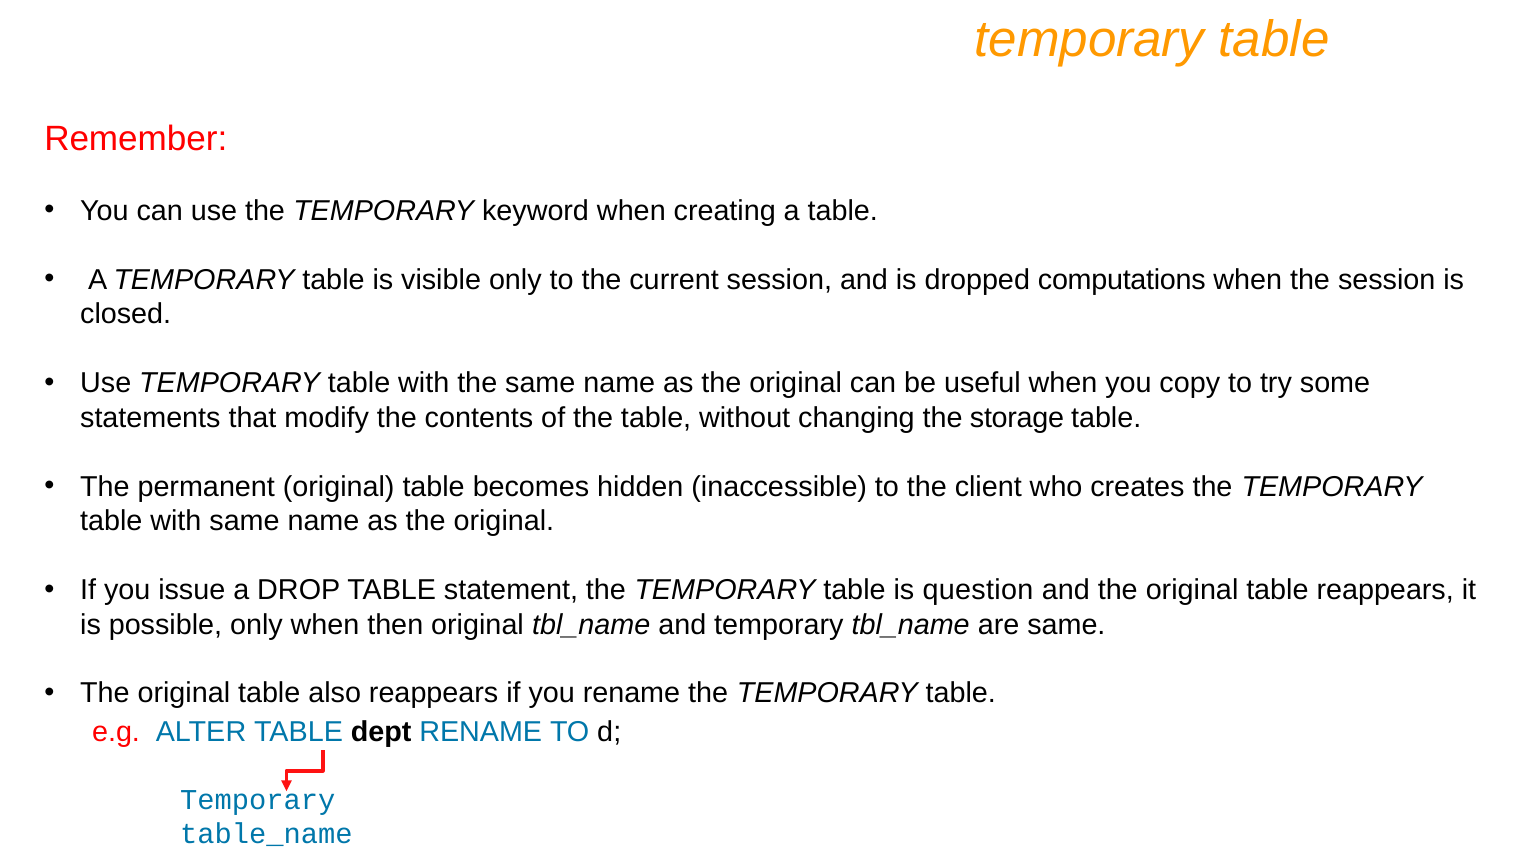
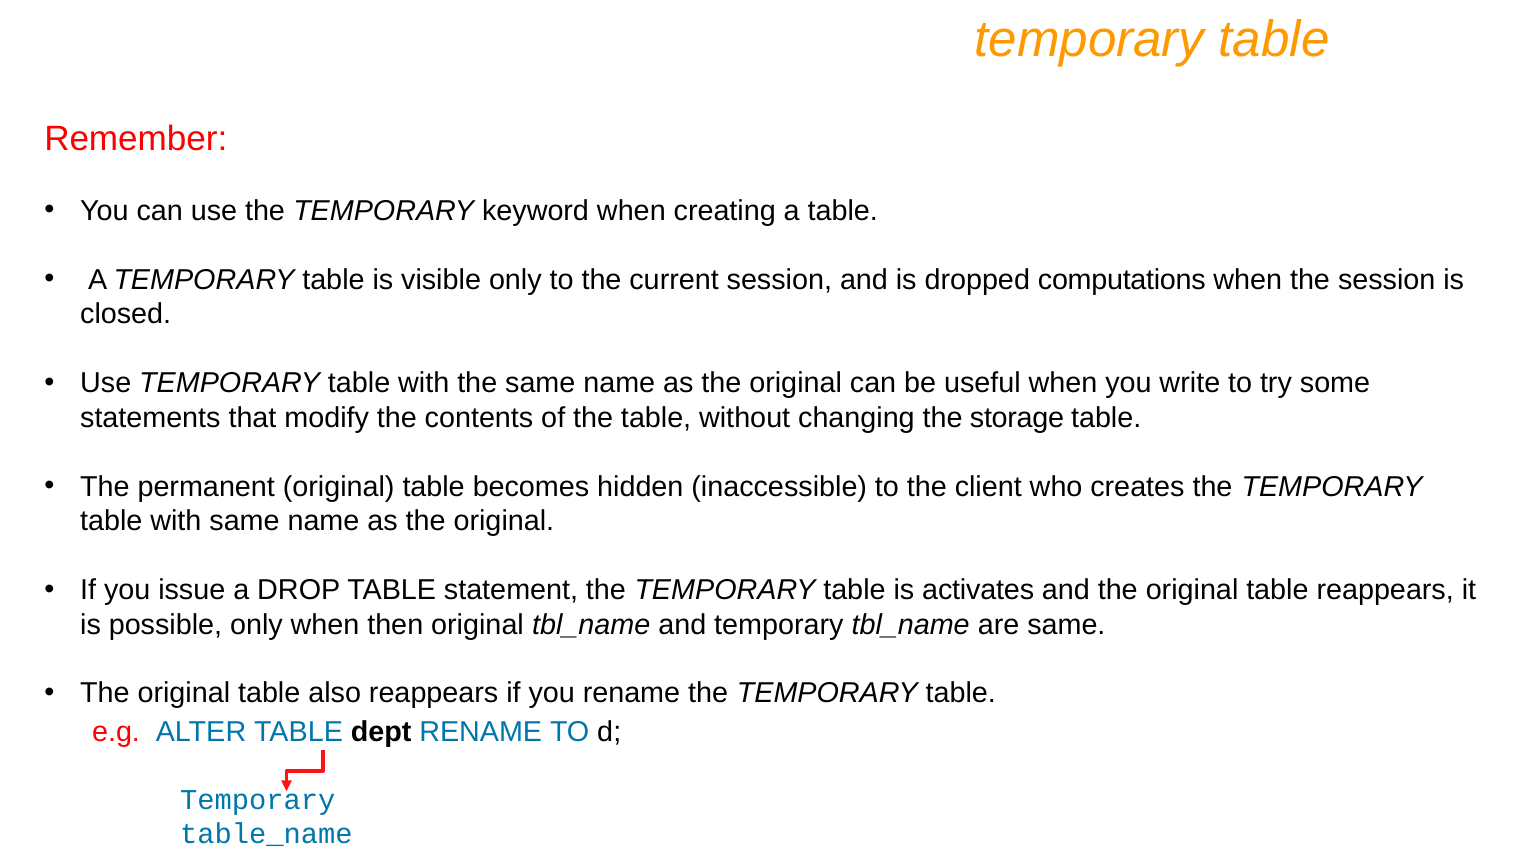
copy: copy -> write
question: question -> activates
